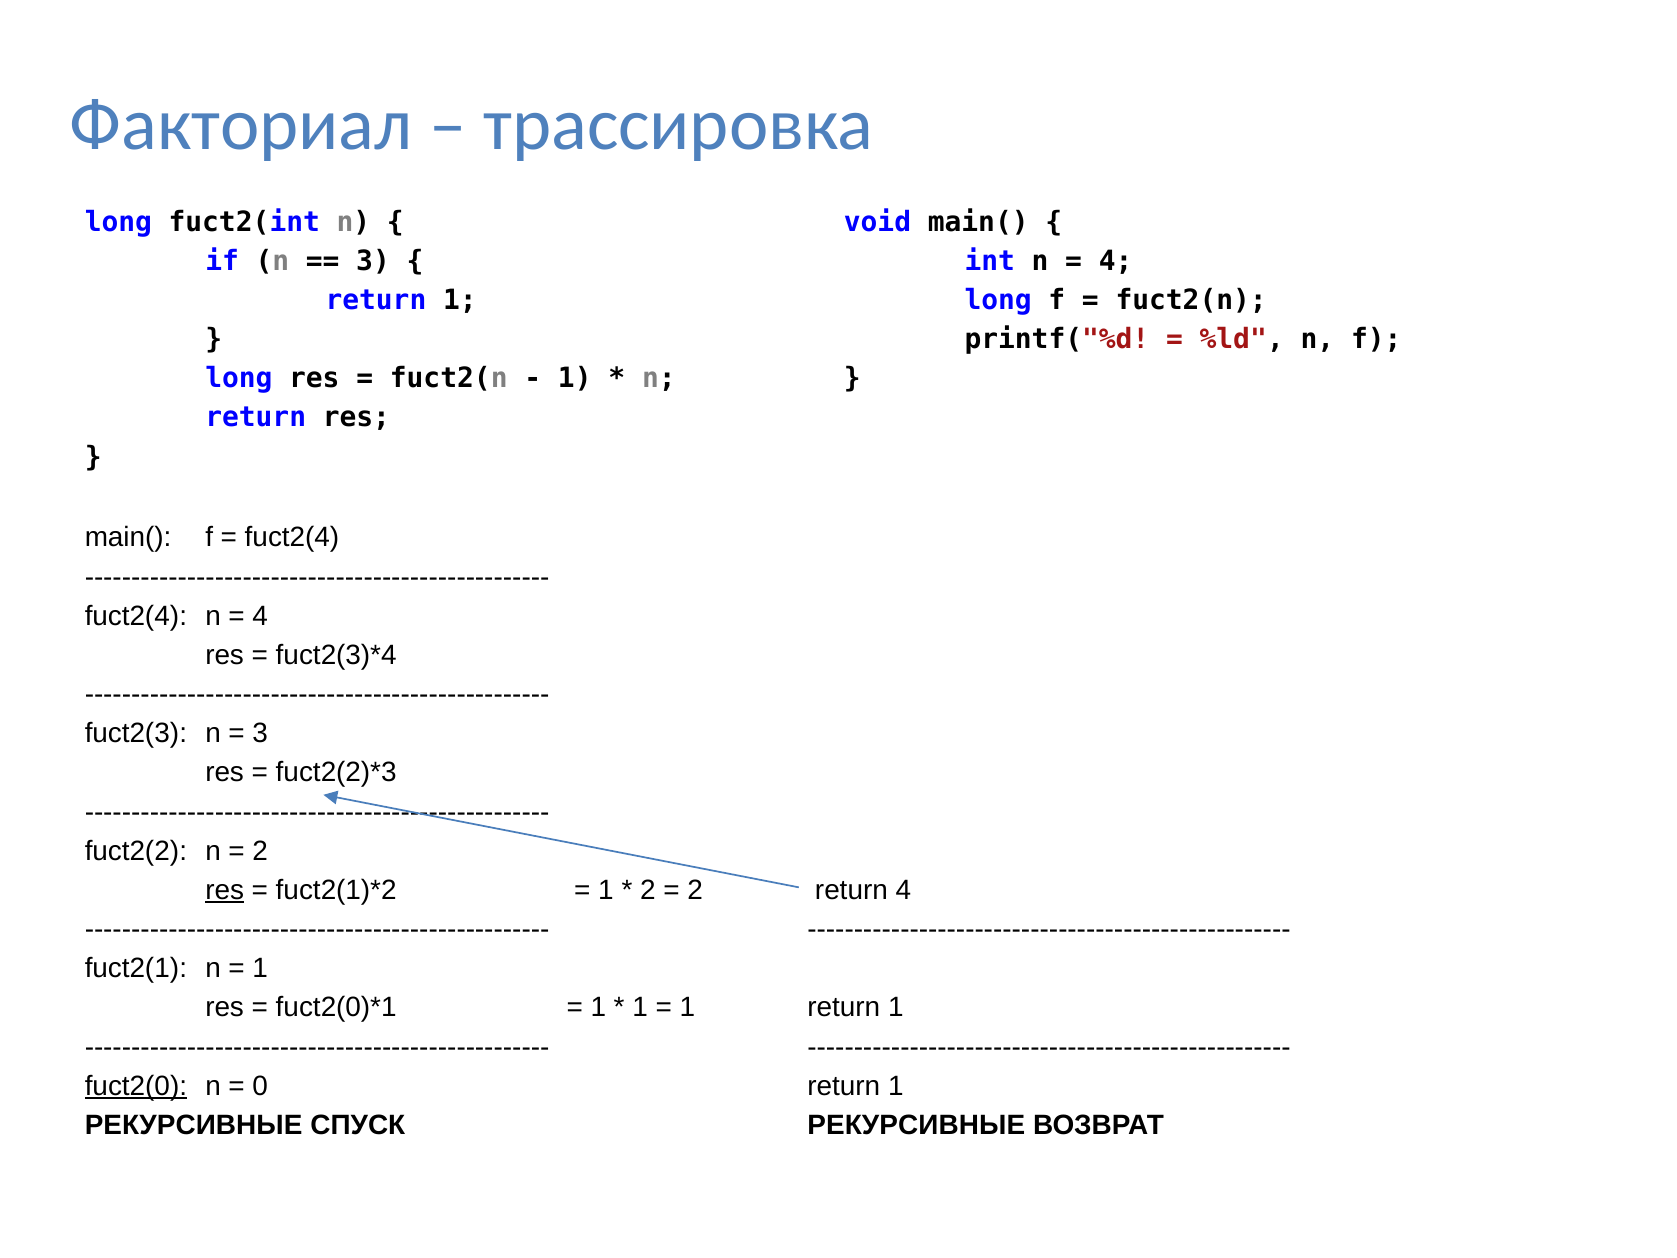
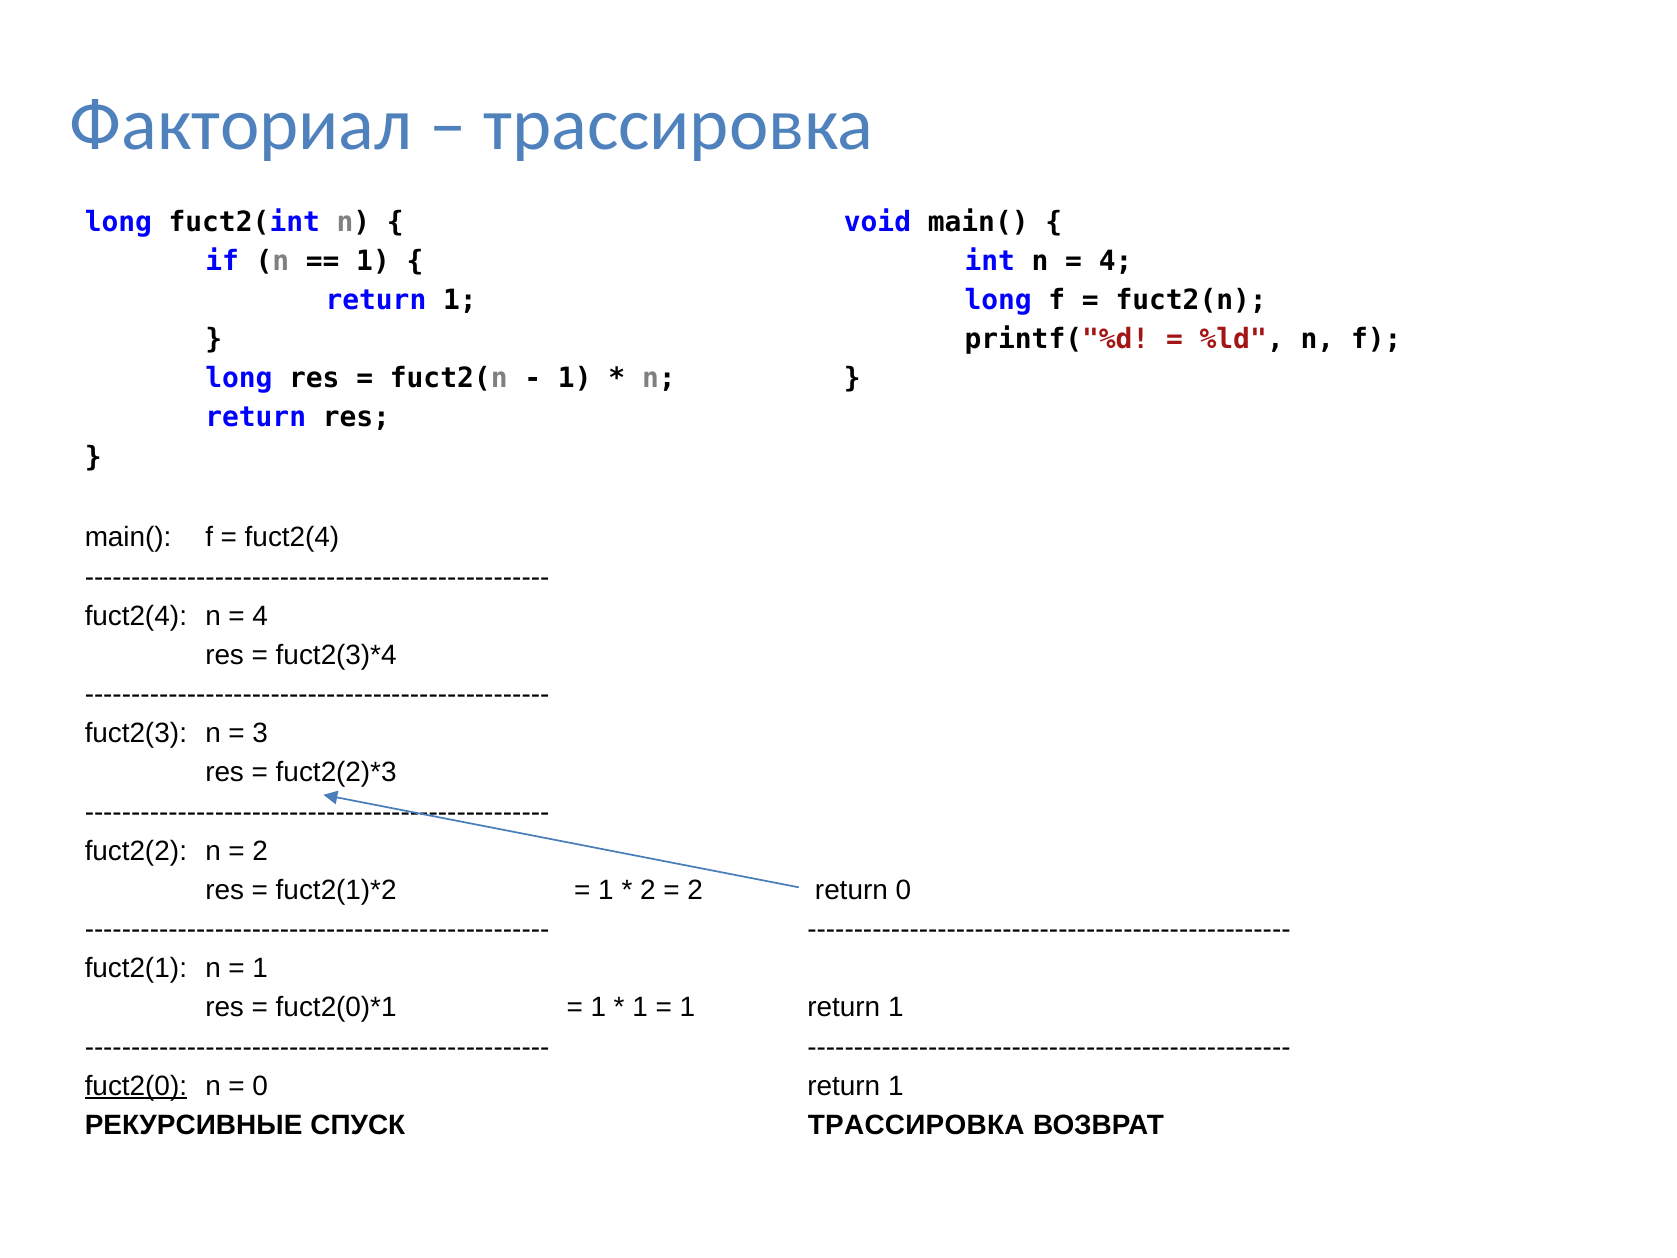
3 at (373, 261): 3 -> 1
res at (225, 890) underline: present -> none
return 4: 4 -> 0
СПУСК РЕКУРСИВНЫЕ: РЕКУРСИВНЫЕ -> ТРАССИРОВКА
